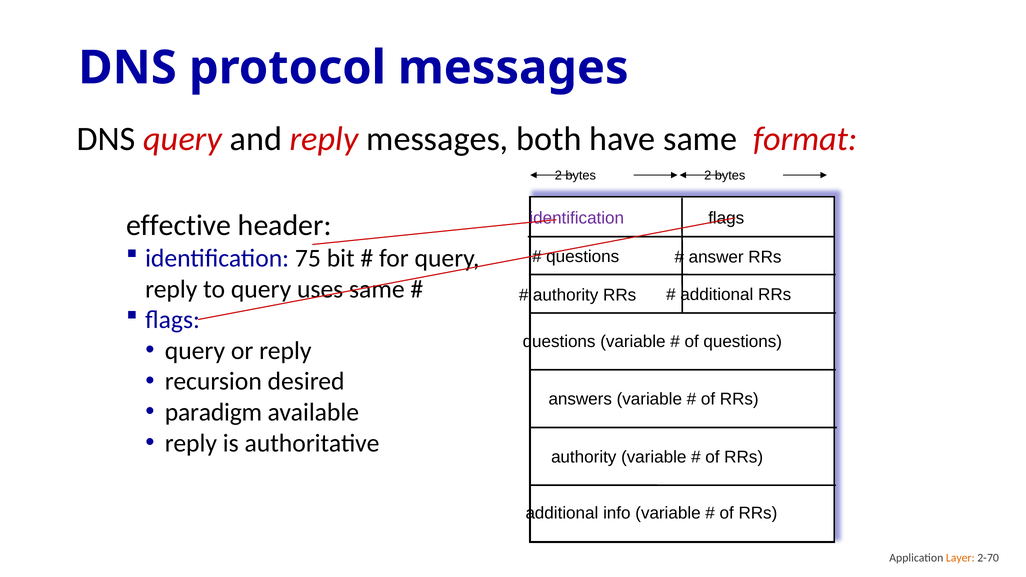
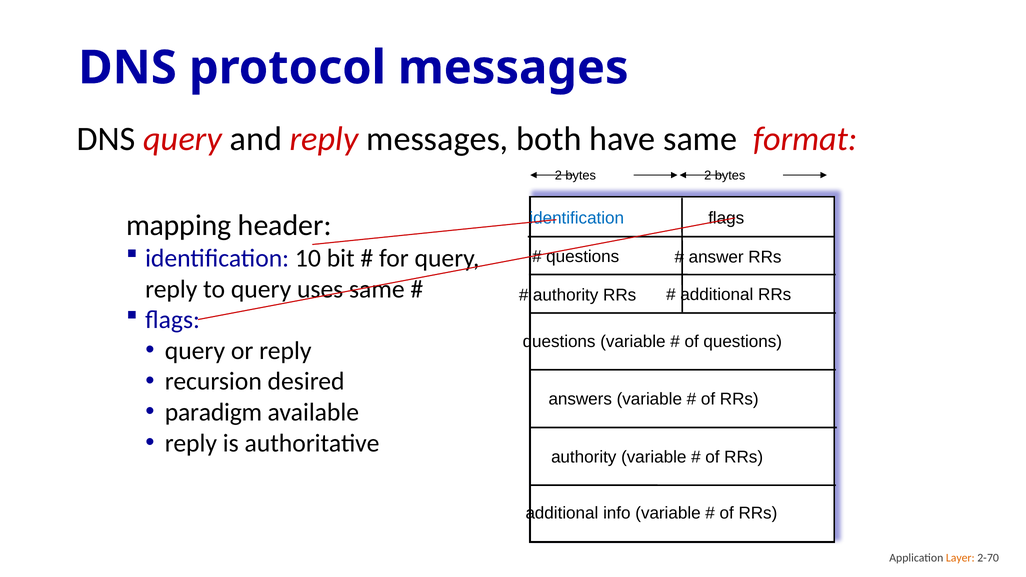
identification at (577, 218) colour: purple -> blue
effective: effective -> mapping
75: 75 -> 10
